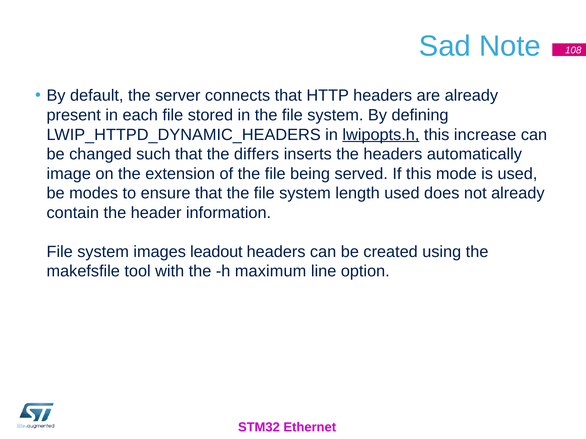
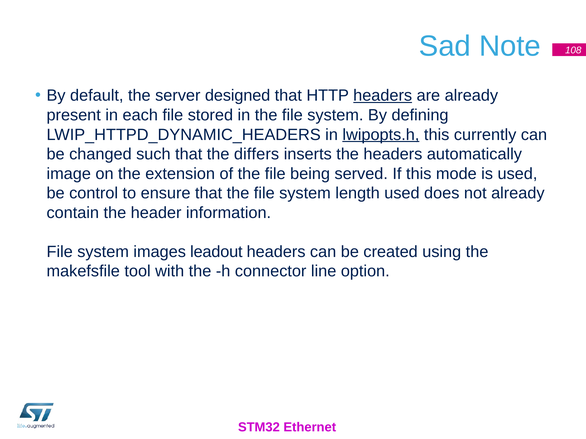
connects: connects -> designed
headers at (383, 96) underline: none -> present
increase: increase -> currently
modes: modes -> control
maximum: maximum -> connector
